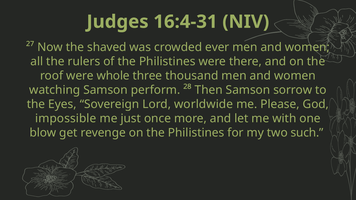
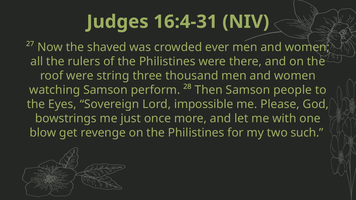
whole: whole -> string
sorrow: sorrow -> people
worldwide: worldwide -> impossible
impossible: impossible -> bowstrings
